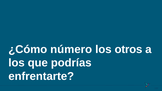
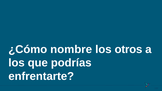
número: número -> nombre
